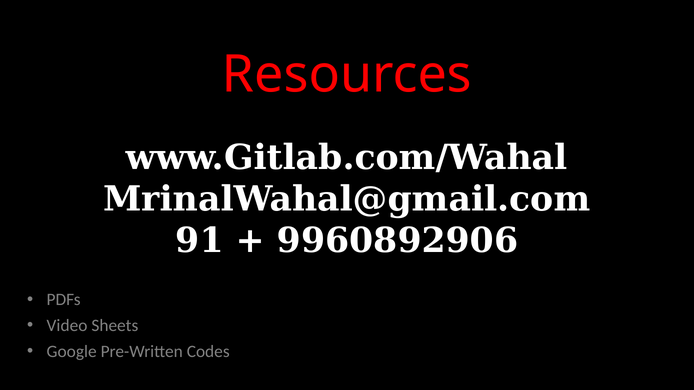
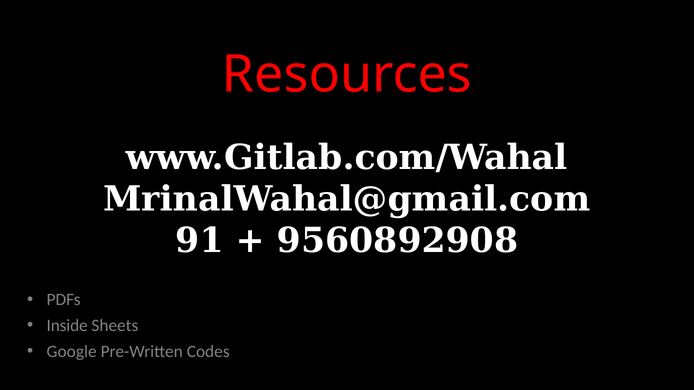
9960892906: 9960892906 -> 9560892908
Video: Video -> Inside
